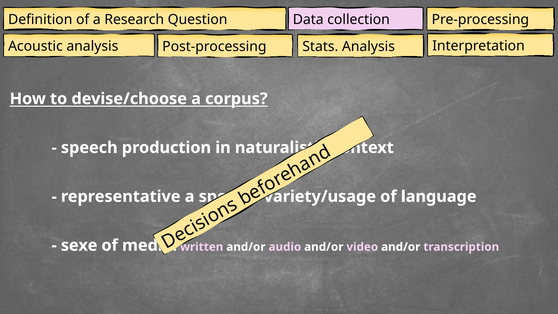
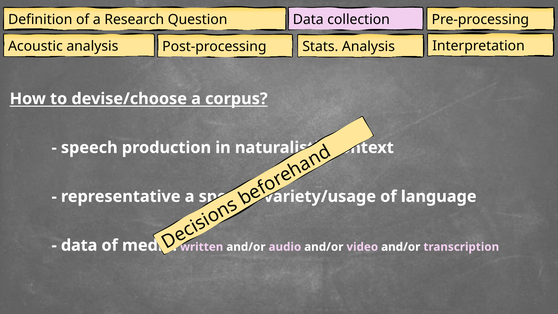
sexe at (79, 245): sexe -> data
